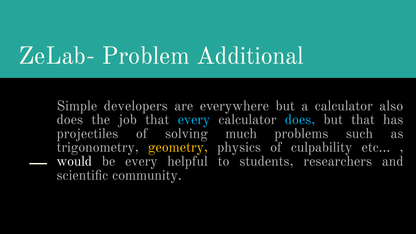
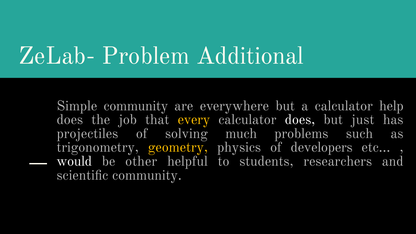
Simple developers: developers -> community
also: also -> help
every at (194, 120) colour: light blue -> yellow
does at (300, 120) colour: light blue -> white
but that: that -> just
culpability: culpability -> developers
be every: every -> other
